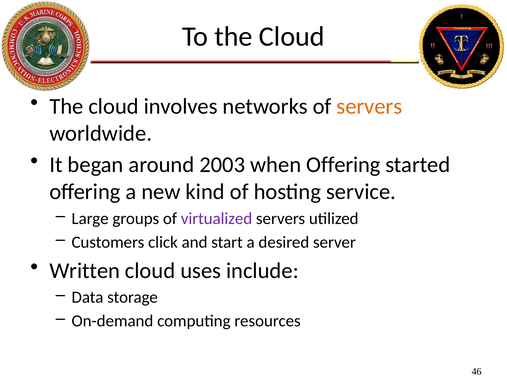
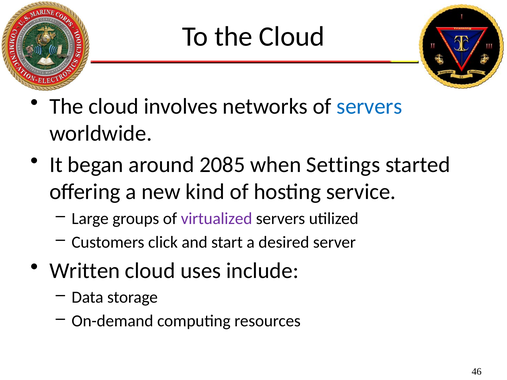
servers at (369, 106) colour: orange -> blue
2003: 2003 -> 2085
when Offering: Offering -> Settings
